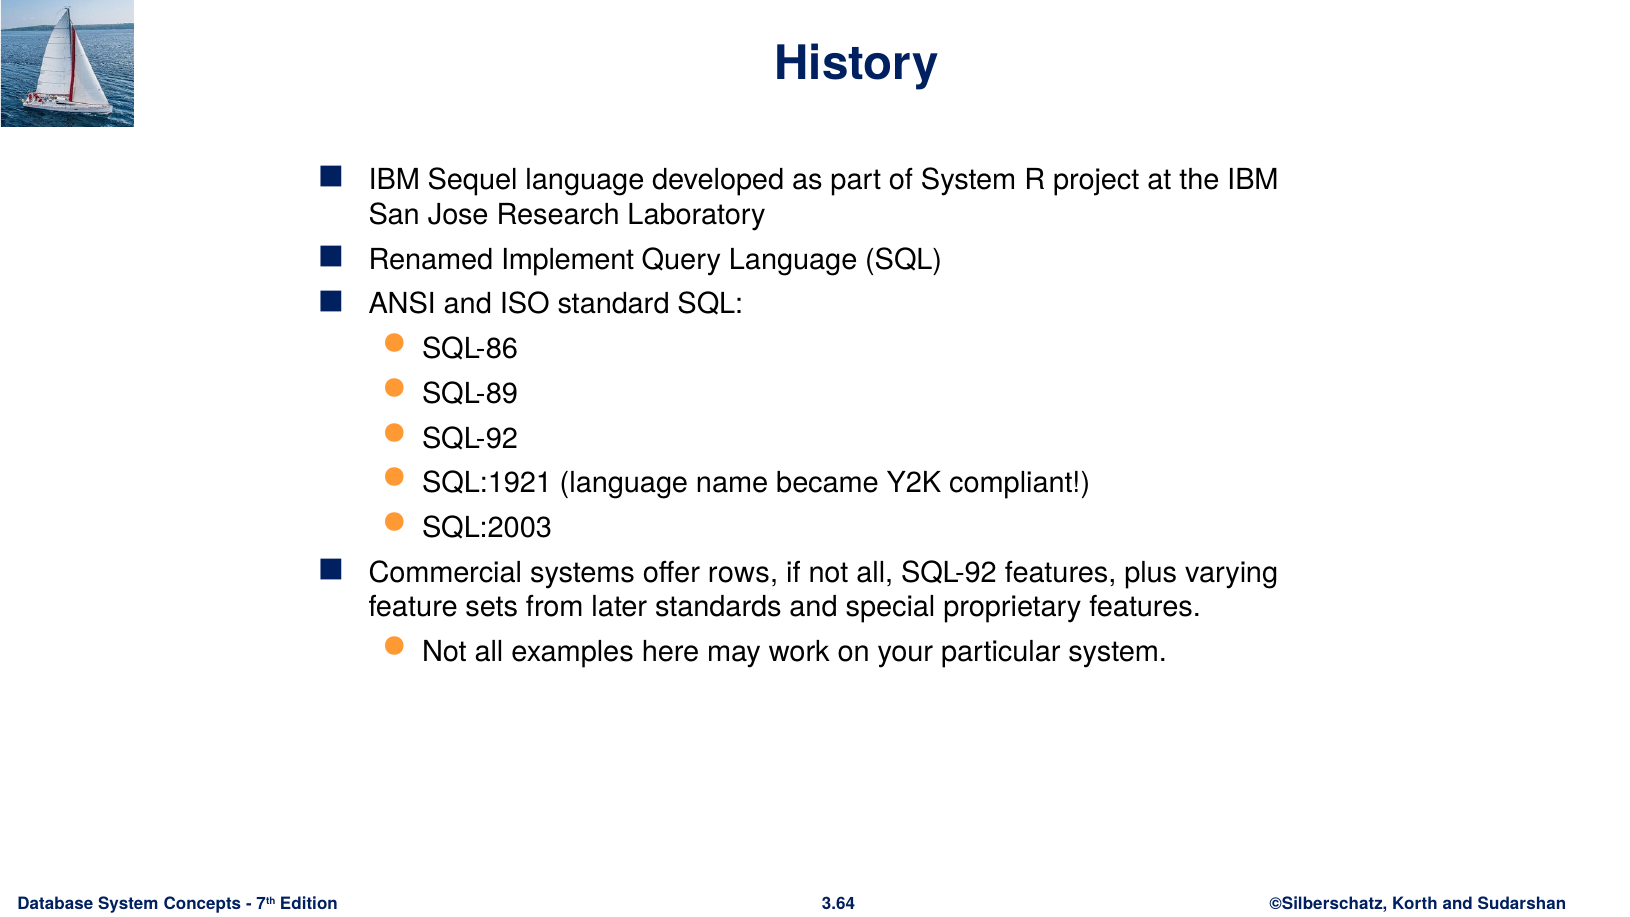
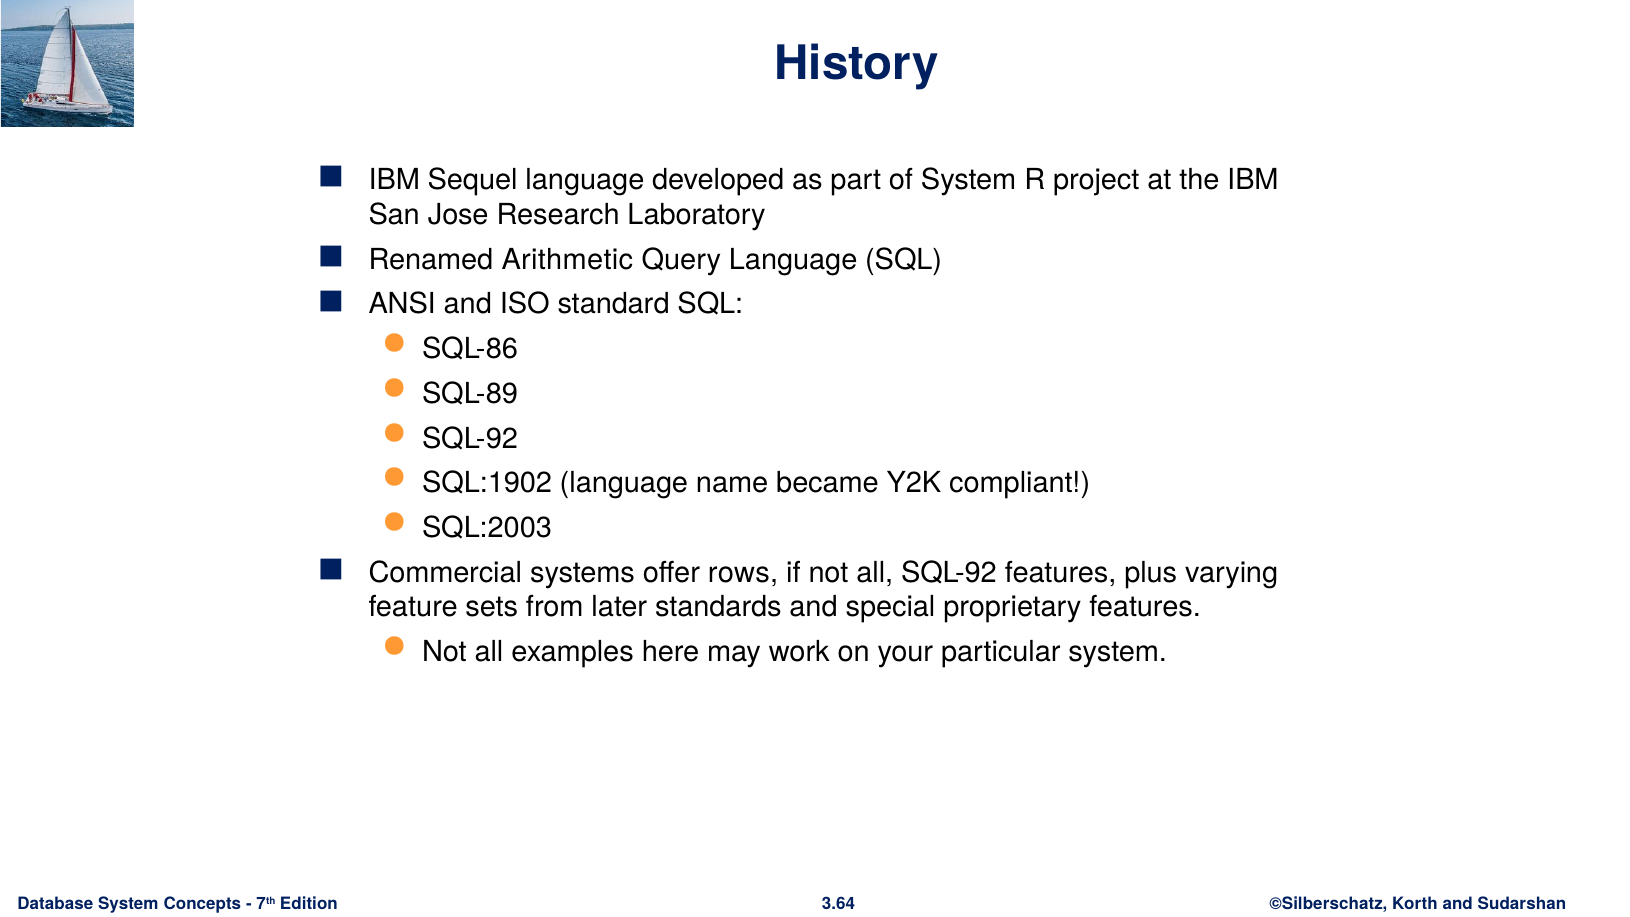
Implement: Implement -> Arithmetic
SQL:1921: SQL:1921 -> SQL:1902
